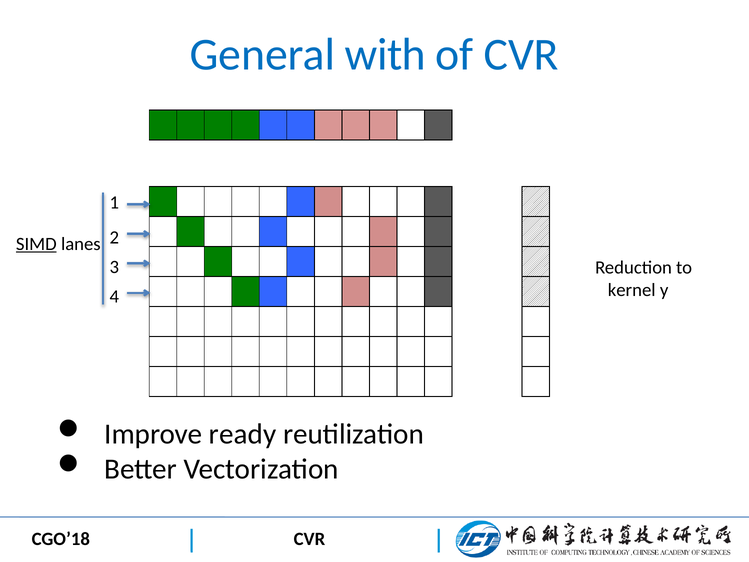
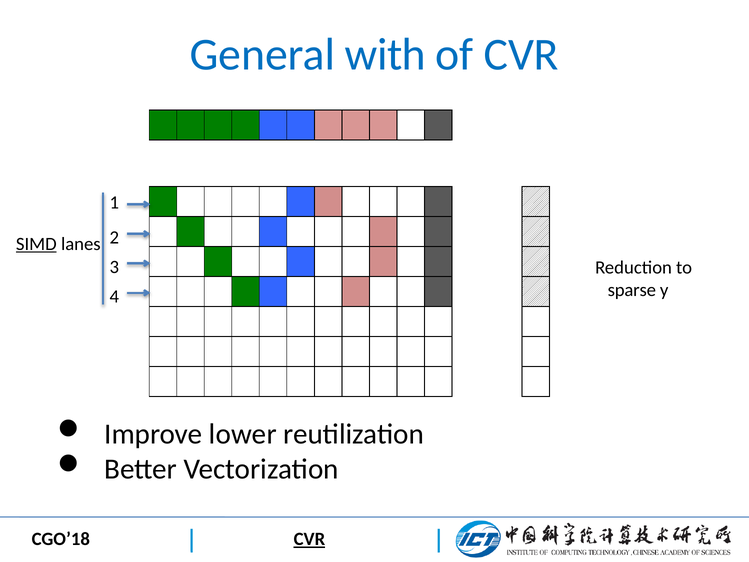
kernel: kernel -> sparse
ready: ready -> lower
CVR at (309, 539) underline: none -> present
